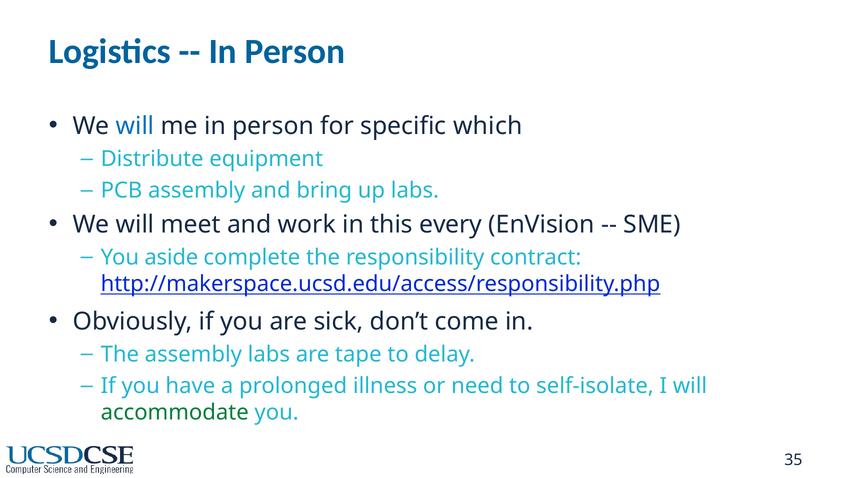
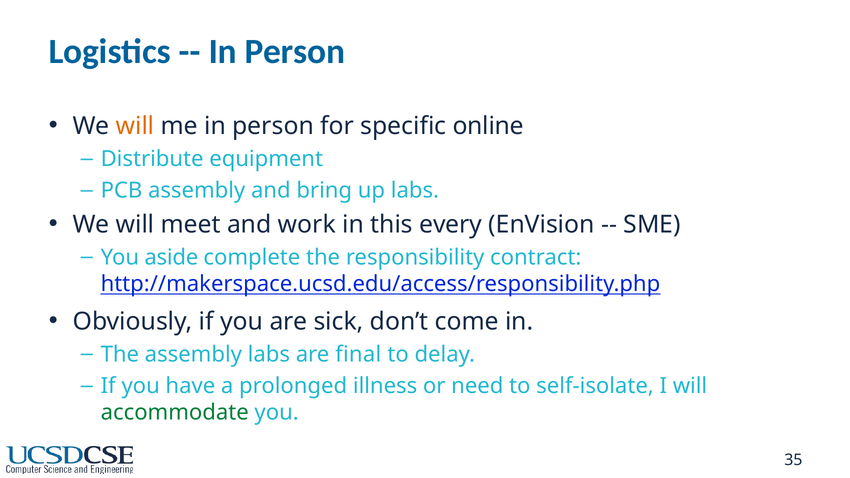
will at (135, 126) colour: blue -> orange
which: which -> online
tape: tape -> final
